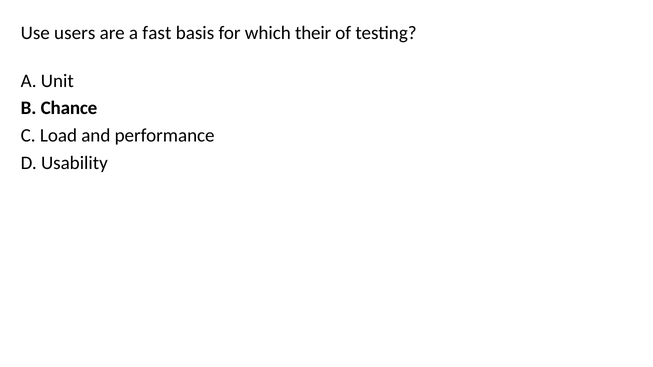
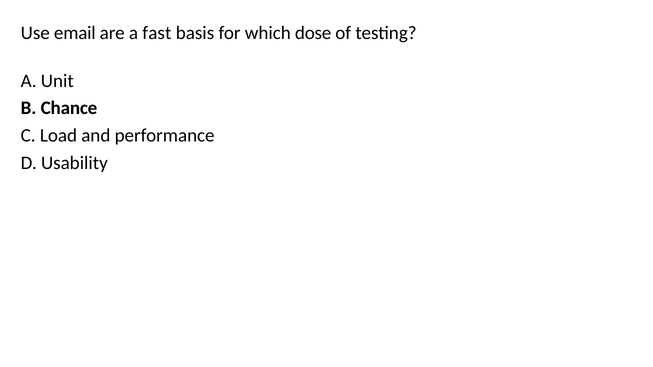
users: users -> email
their: their -> dose
